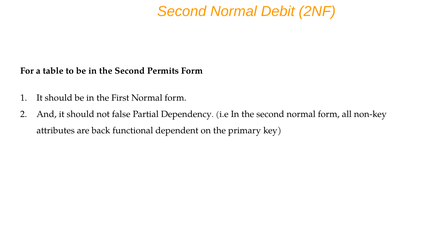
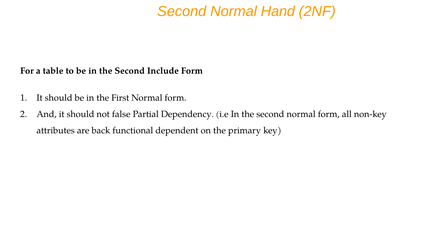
Debit: Debit -> Hand
Permits: Permits -> Include
